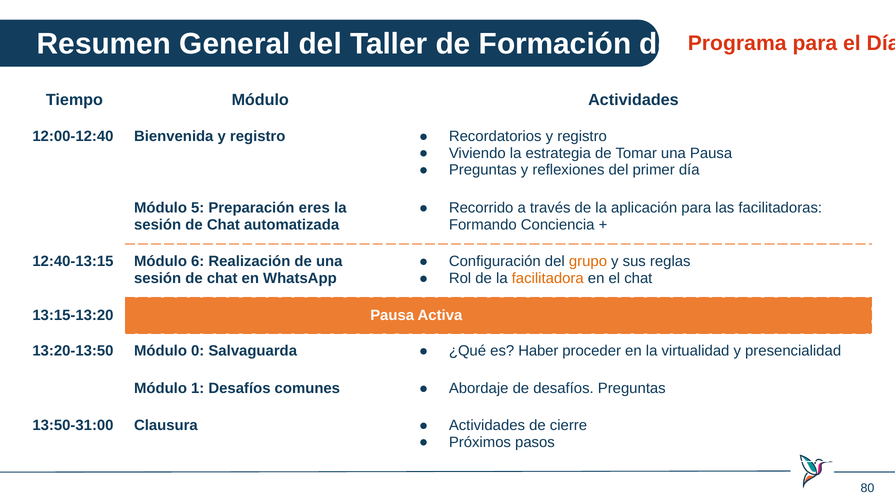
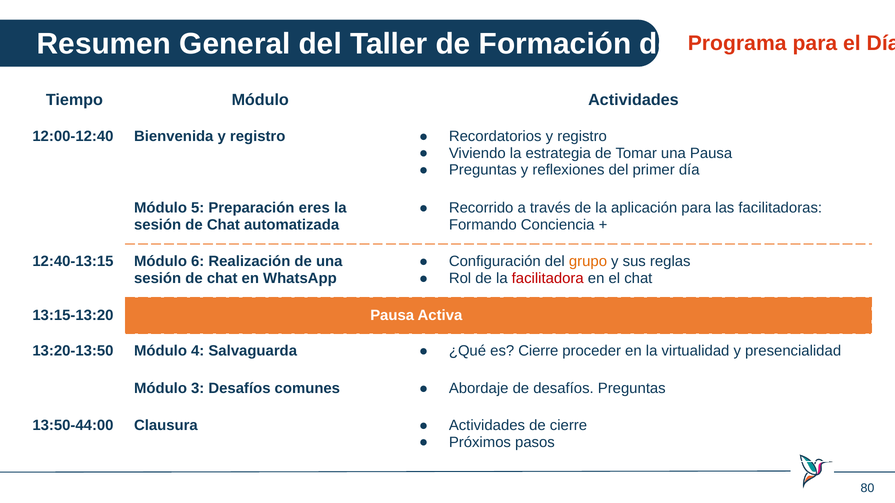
facilitadora colour: orange -> red
0: 0 -> 4
es Haber: Haber -> Cierre
1: 1 -> 3
13:50-31:00: 13:50-31:00 -> 13:50-44:00
